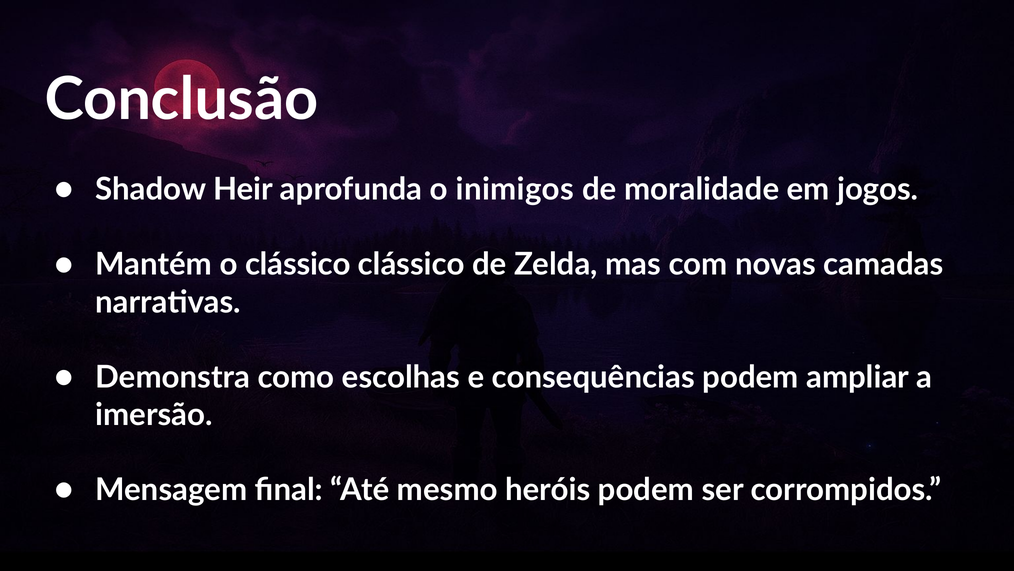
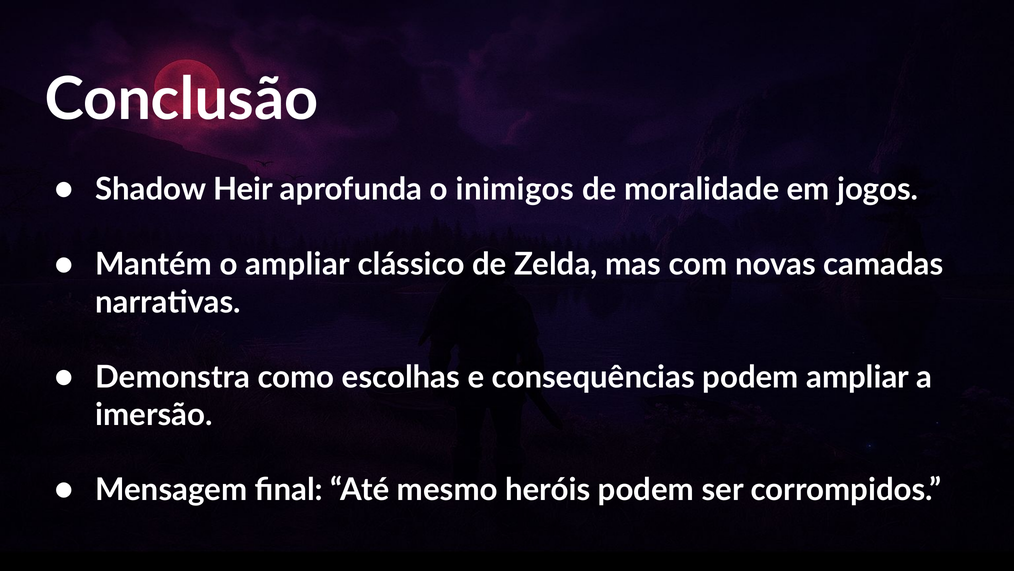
o clássico: clássico -> ampliar
